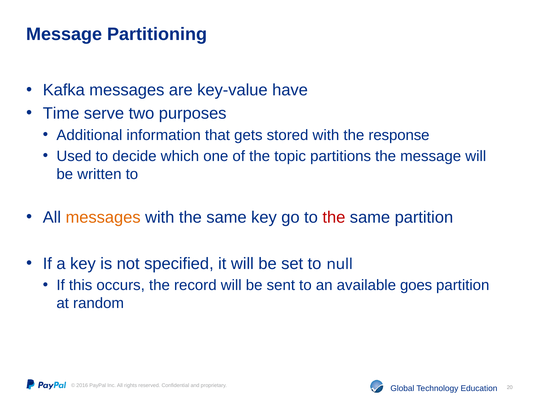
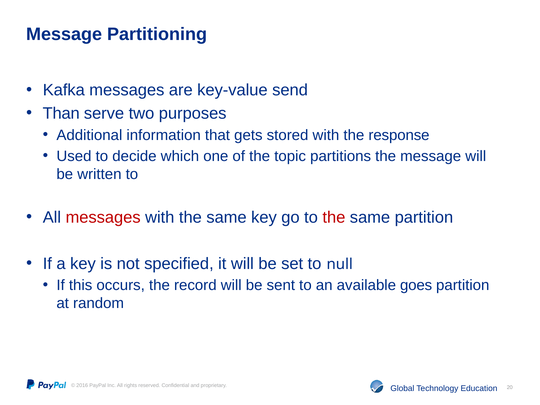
have: have -> send
Time: Time -> Than
messages at (103, 217) colour: orange -> red
